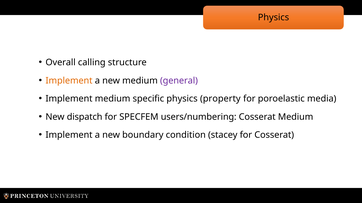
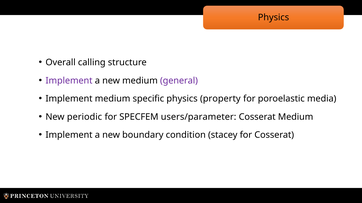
Implement at (69, 81) colour: orange -> purple
dispatch: dispatch -> periodic
users/numbering: users/numbering -> users/parameter
